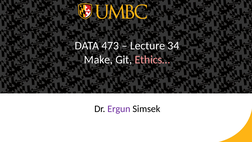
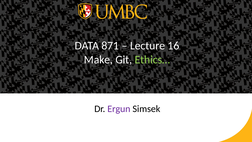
473: 473 -> 871
34: 34 -> 16
Ethics… colour: pink -> light green
